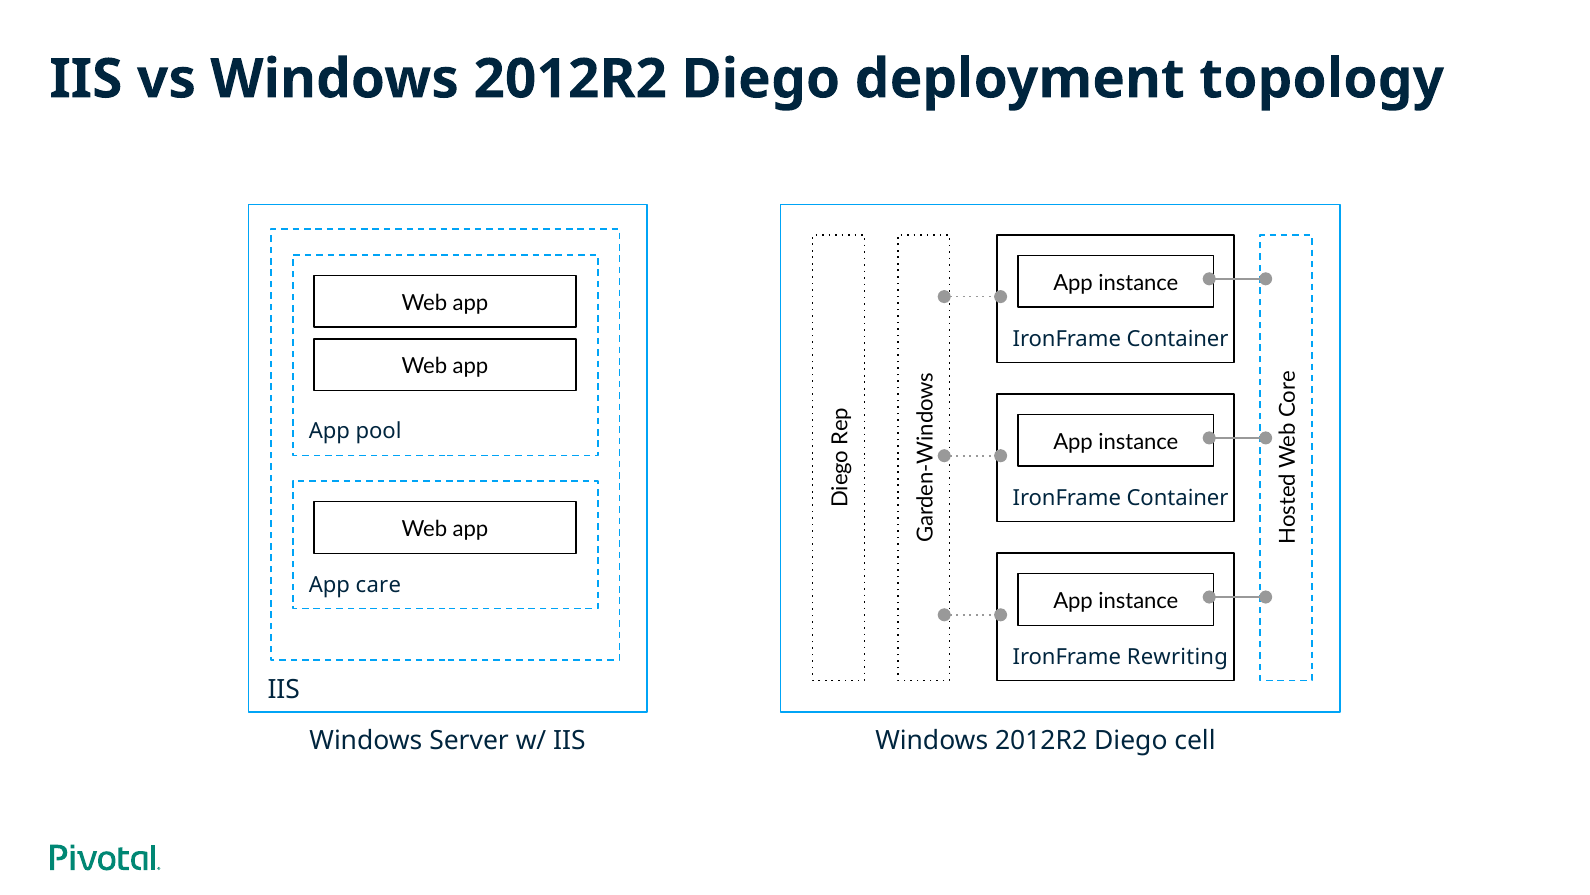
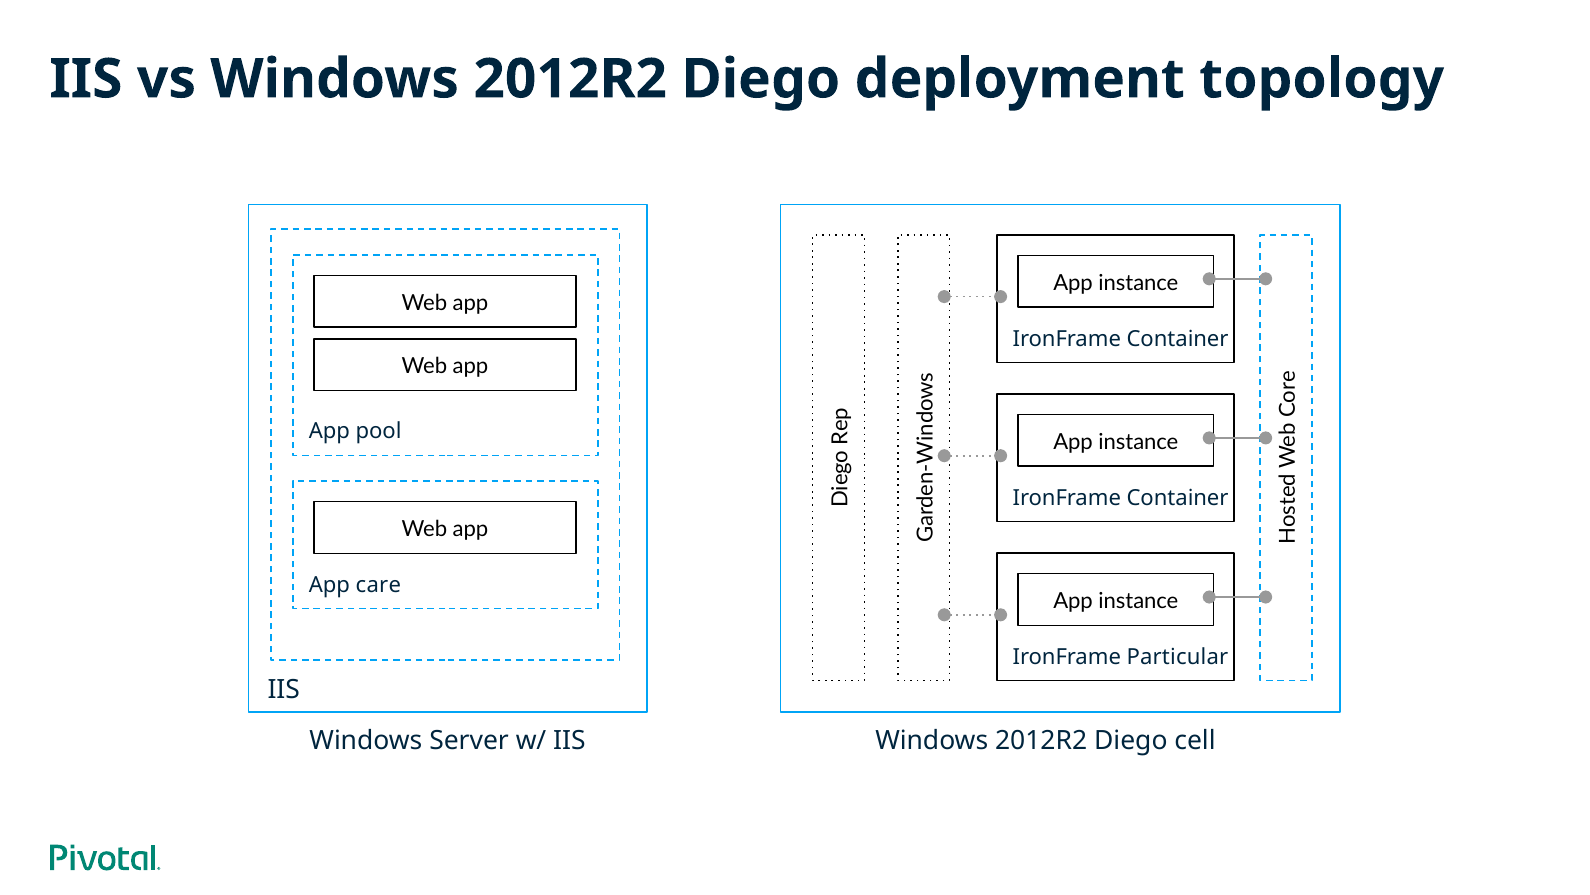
Rewriting: Rewriting -> Particular
